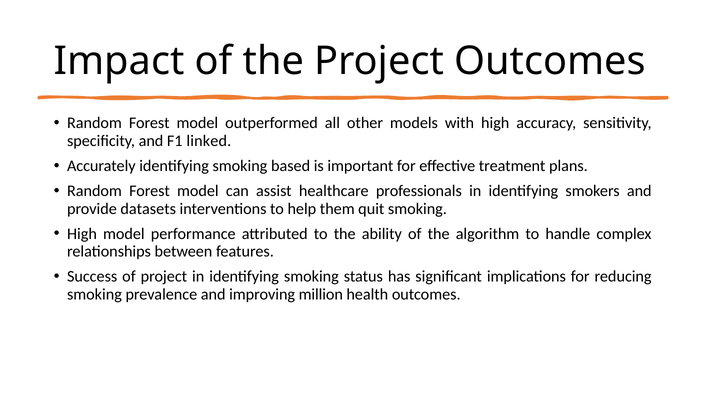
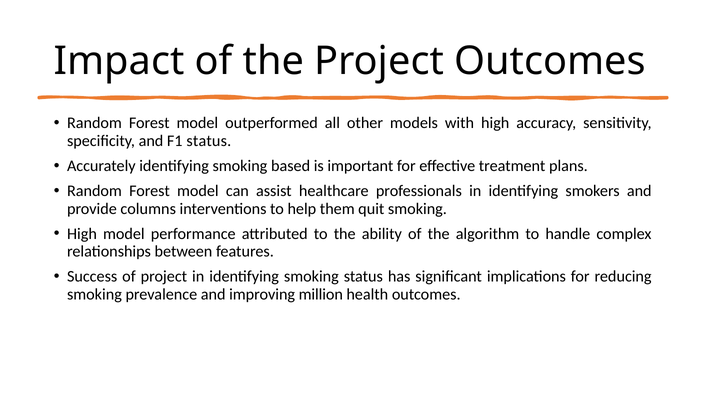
F1 linked: linked -> status
datasets: datasets -> columns
